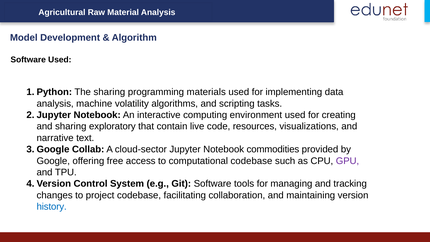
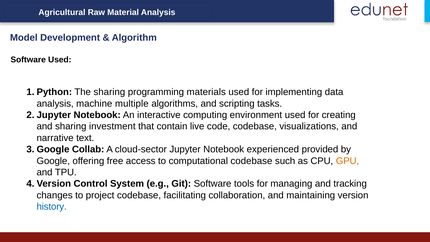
volatility: volatility -> multiple
exploratory: exploratory -> investment
code resources: resources -> codebase
commodities: commodities -> experienced
GPU colour: purple -> orange
